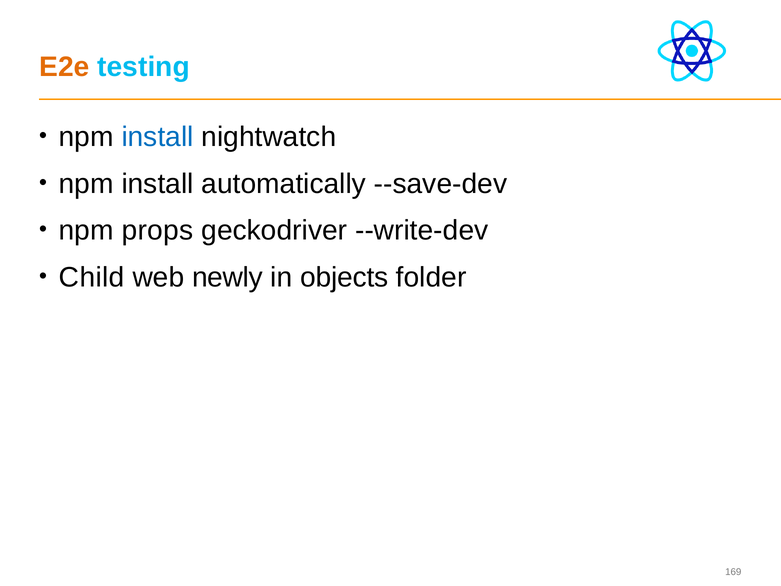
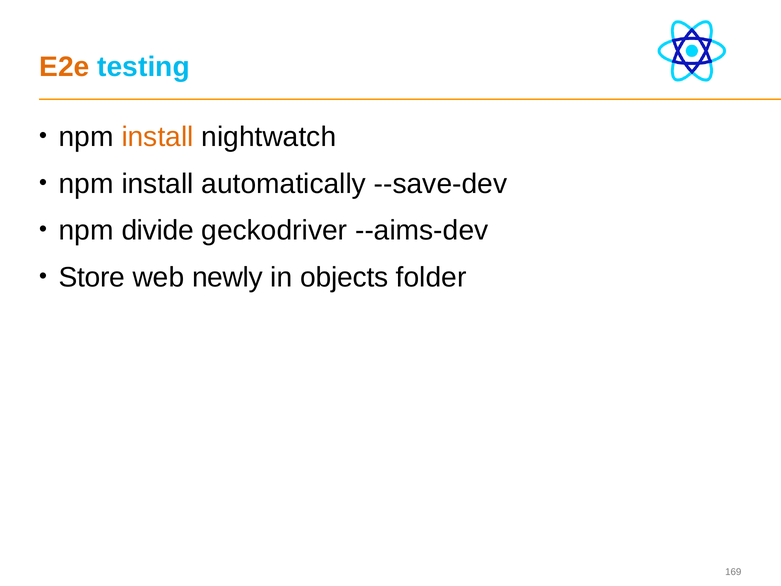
install at (158, 137) colour: blue -> orange
props: props -> divide
--write-dev: --write-dev -> --aims-dev
Child: Child -> Store
